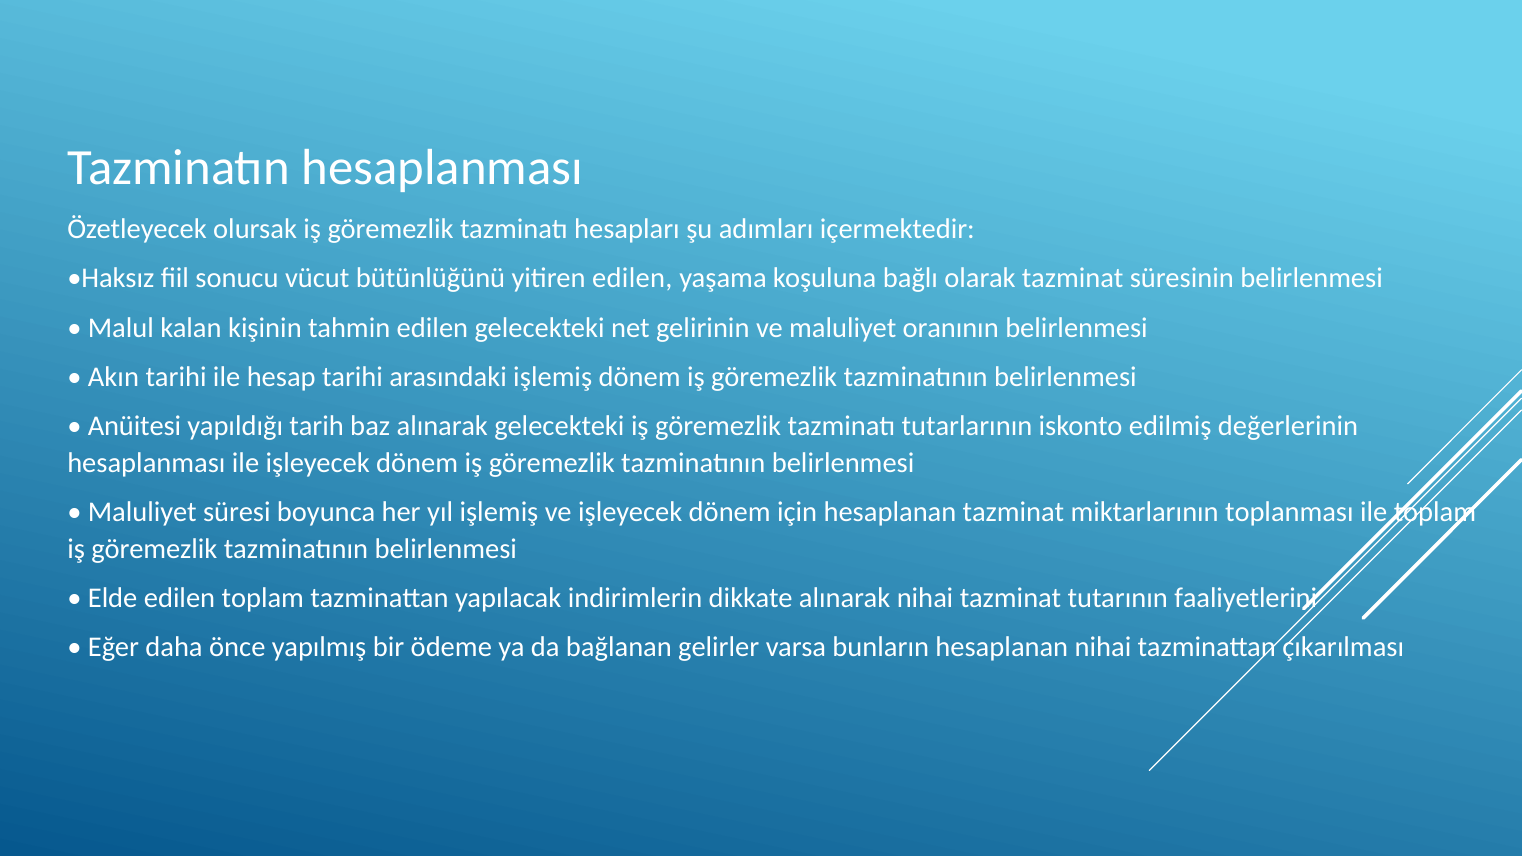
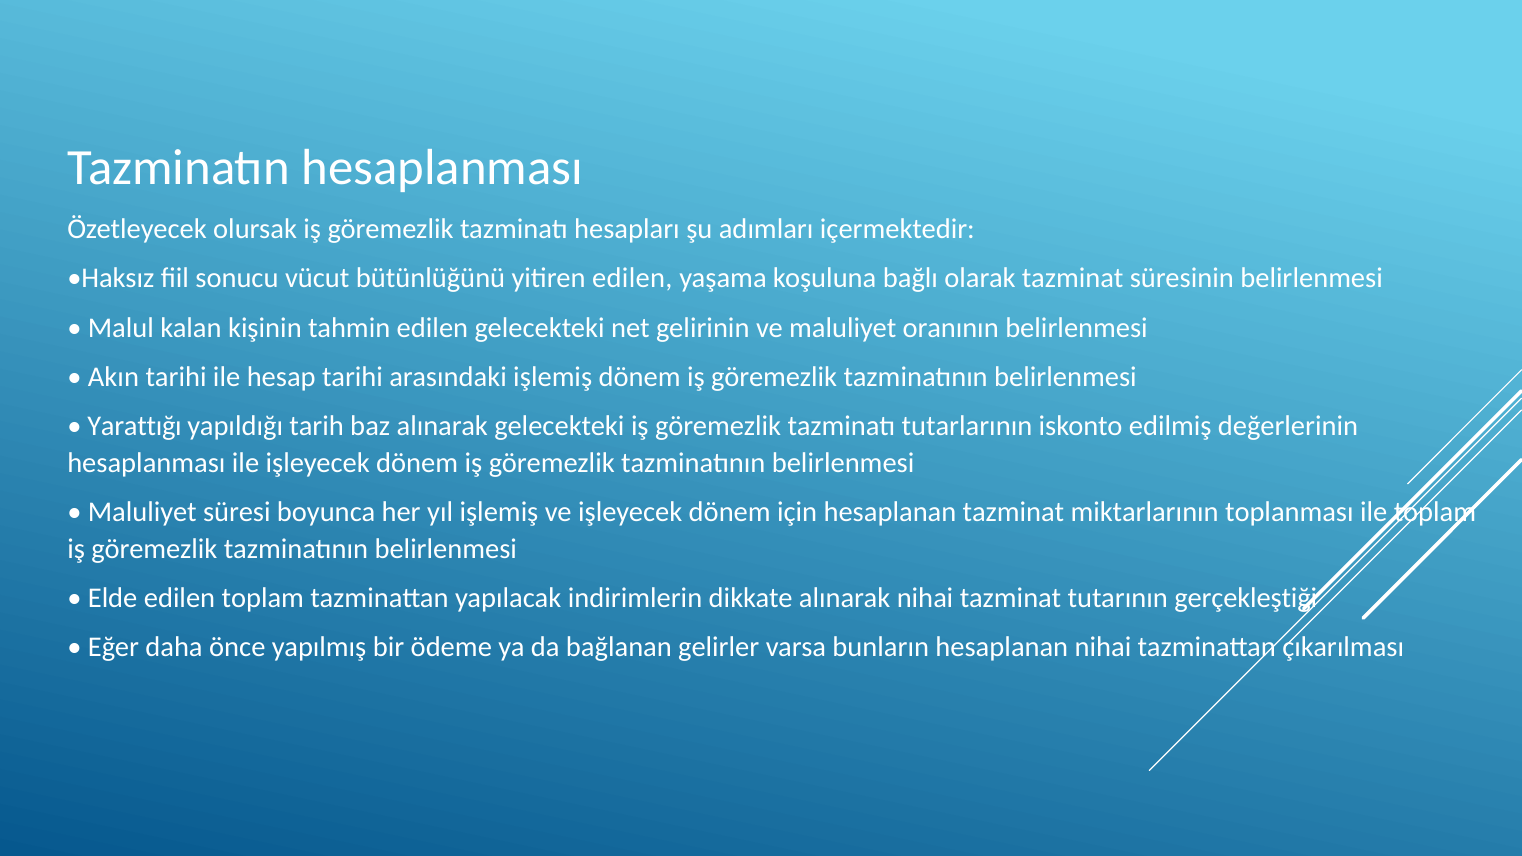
Anüitesi: Anüitesi -> Yarattığı
faaliyetlerini: faaliyetlerini -> gerçekleştiği
